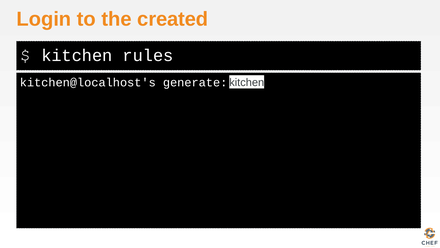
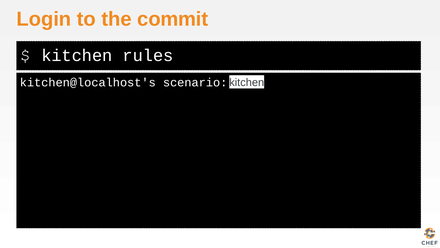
created: created -> commit
generate: generate -> scenario
